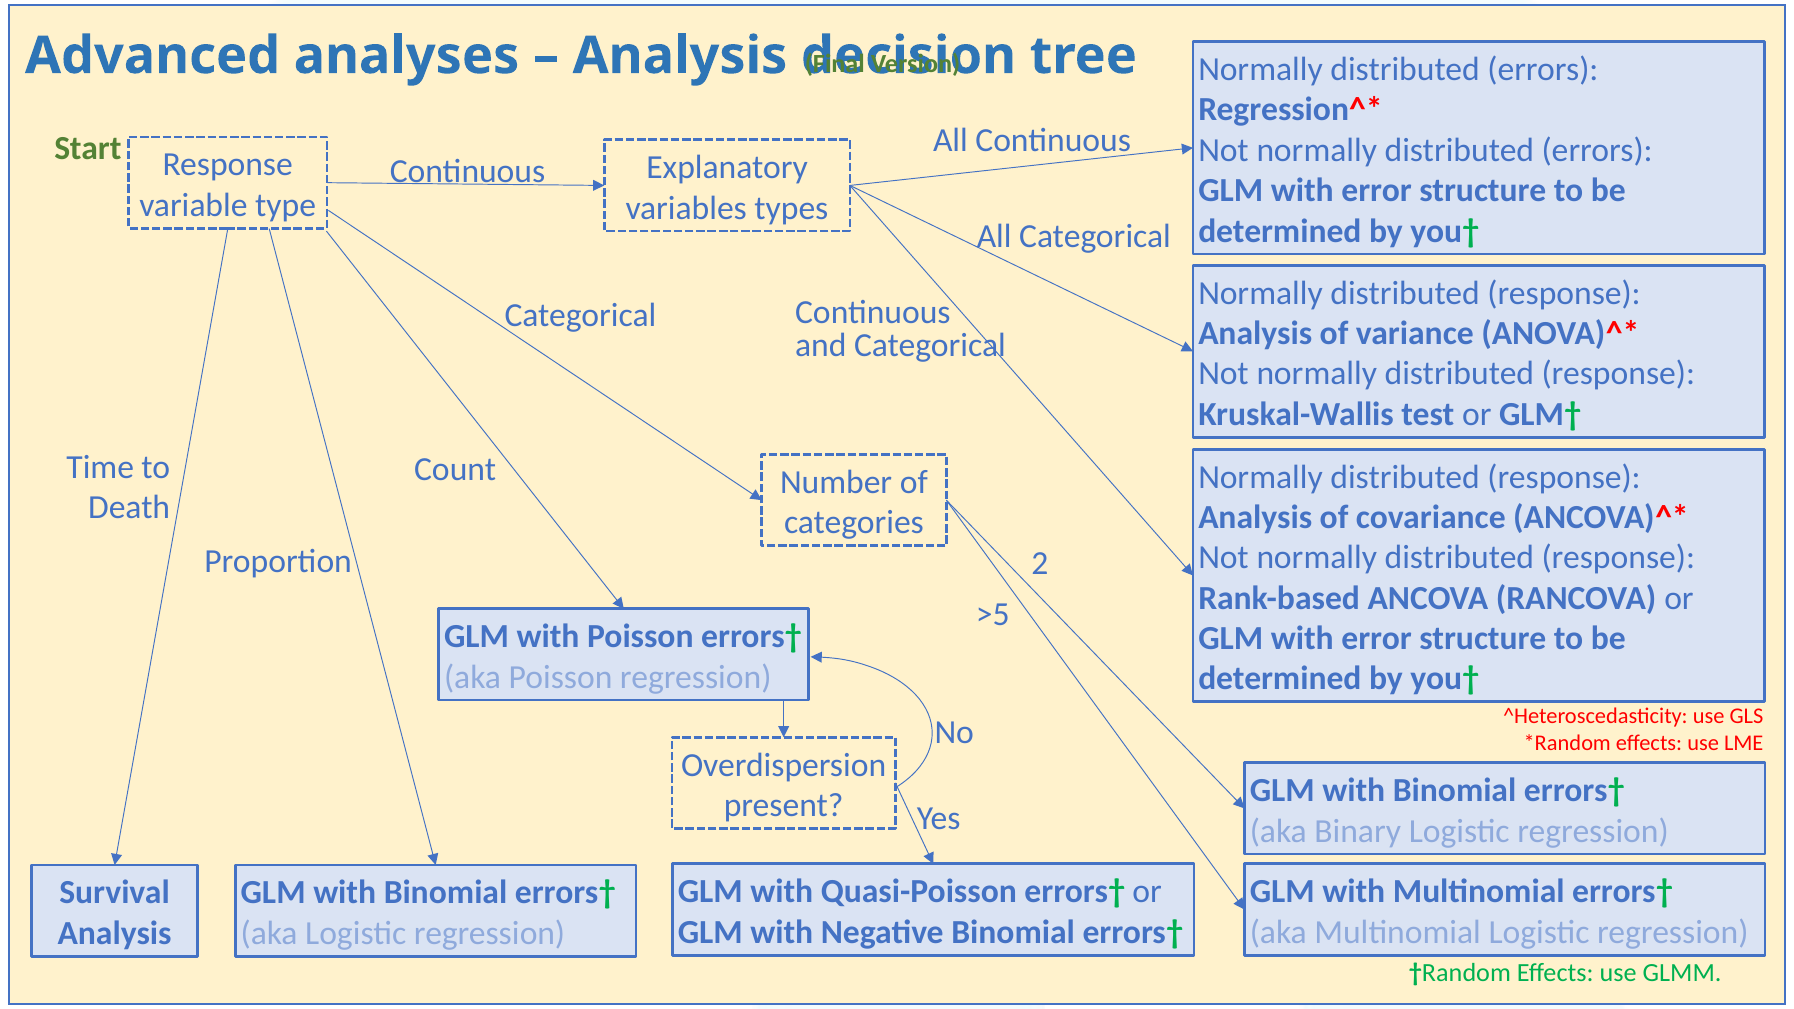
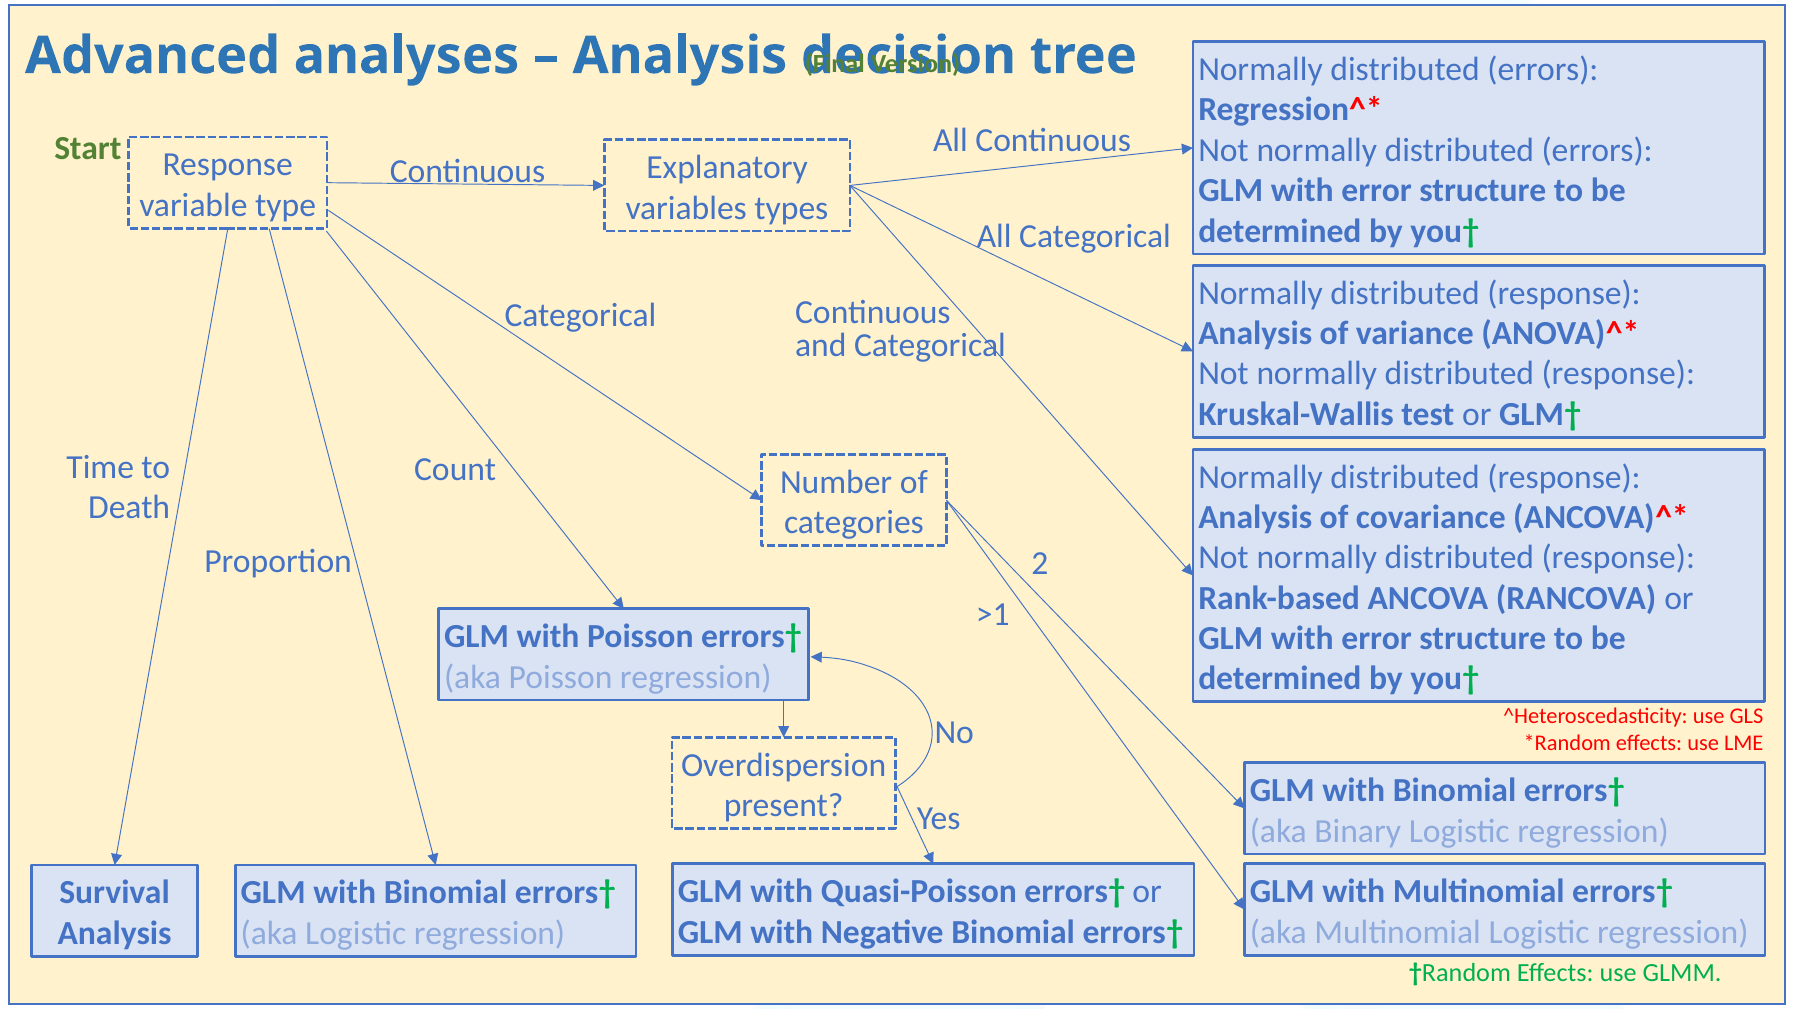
>5: >5 -> >1
